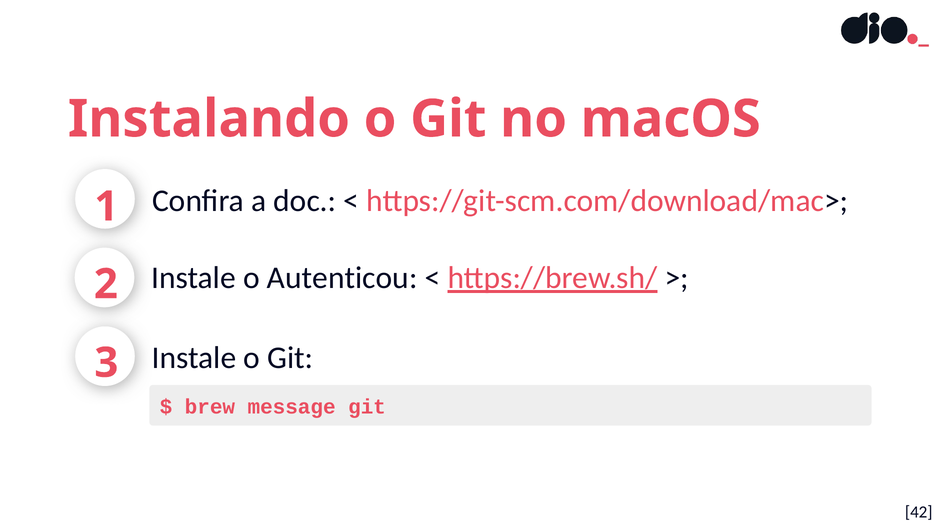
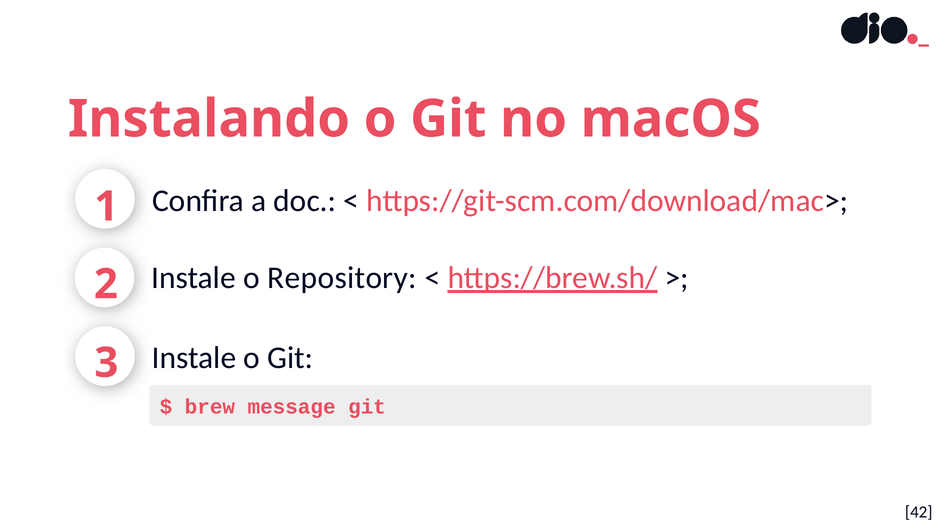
Autenticou: Autenticou -> Repository
